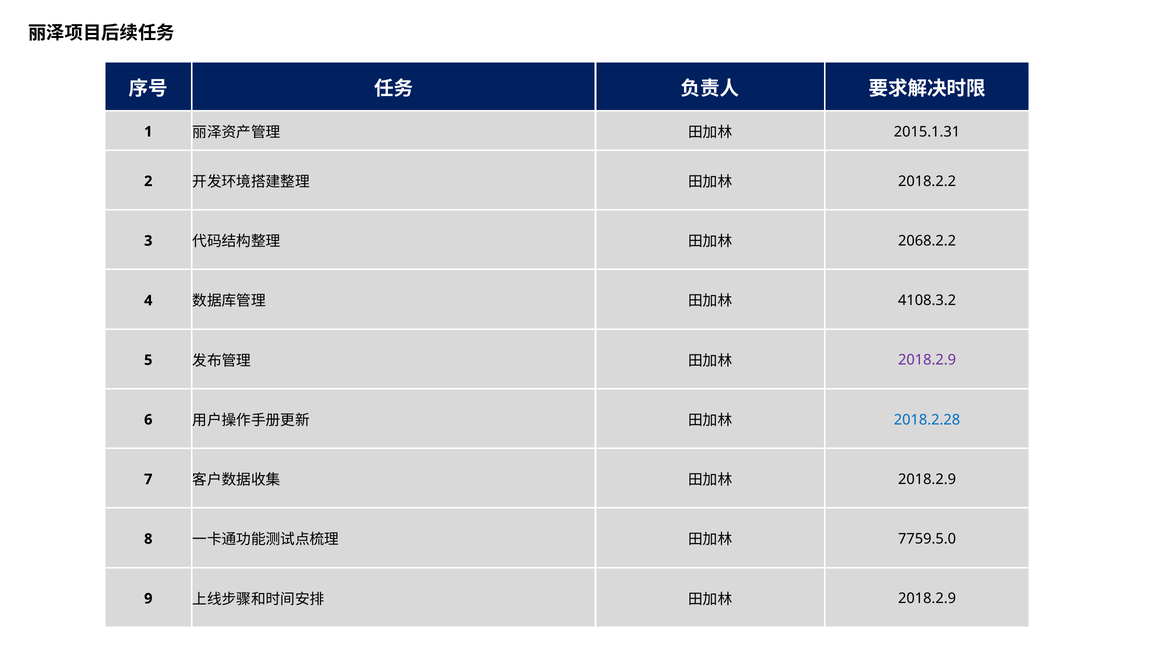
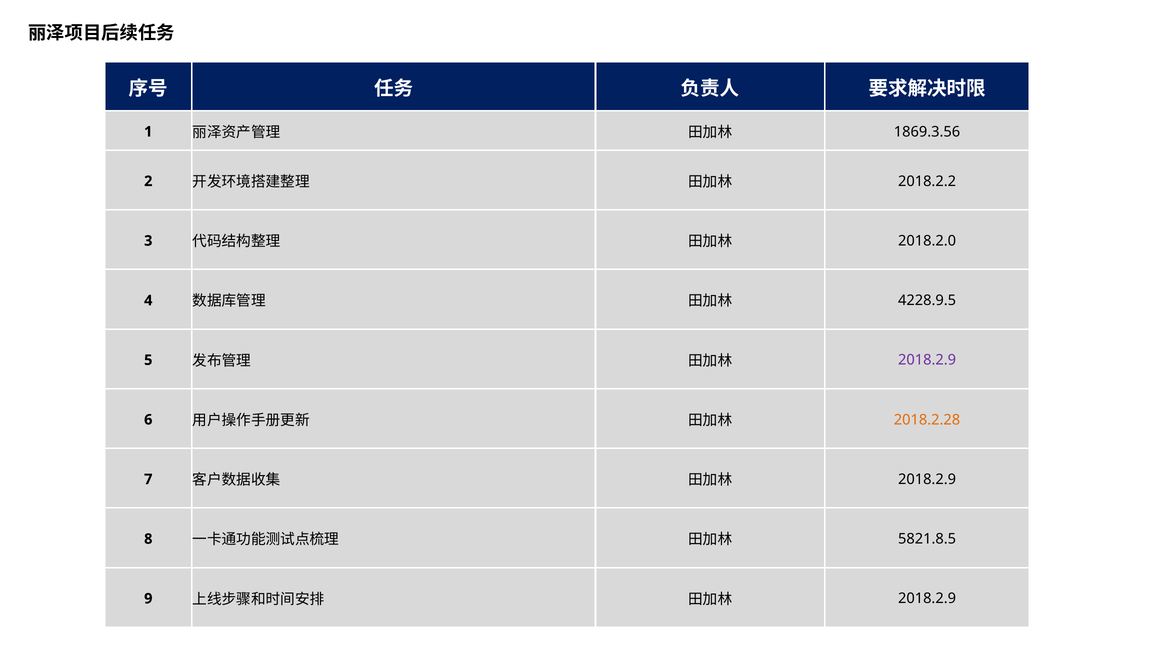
2015.1.31: 2015.1.31 -> 1869.3.56
2068.2.2: 2068.2.2 -> 2018.2.0
4108.3.2: 4108.3.2 -> 4228.9.5
2018.2.28 colour: blue -> orange
7759.5.0: 7759.5.0 -> 5821.8.5
